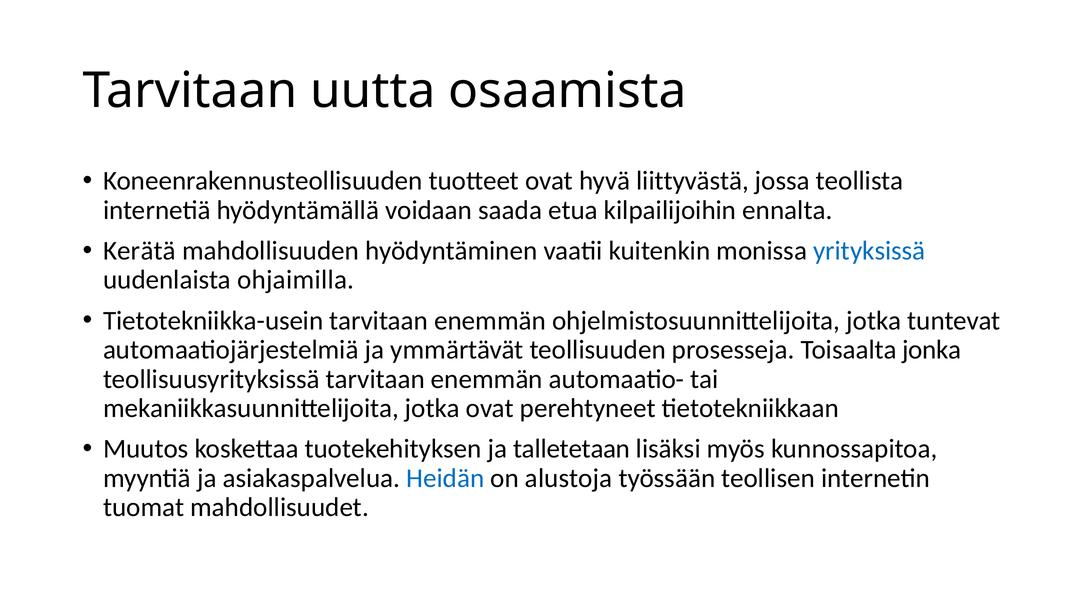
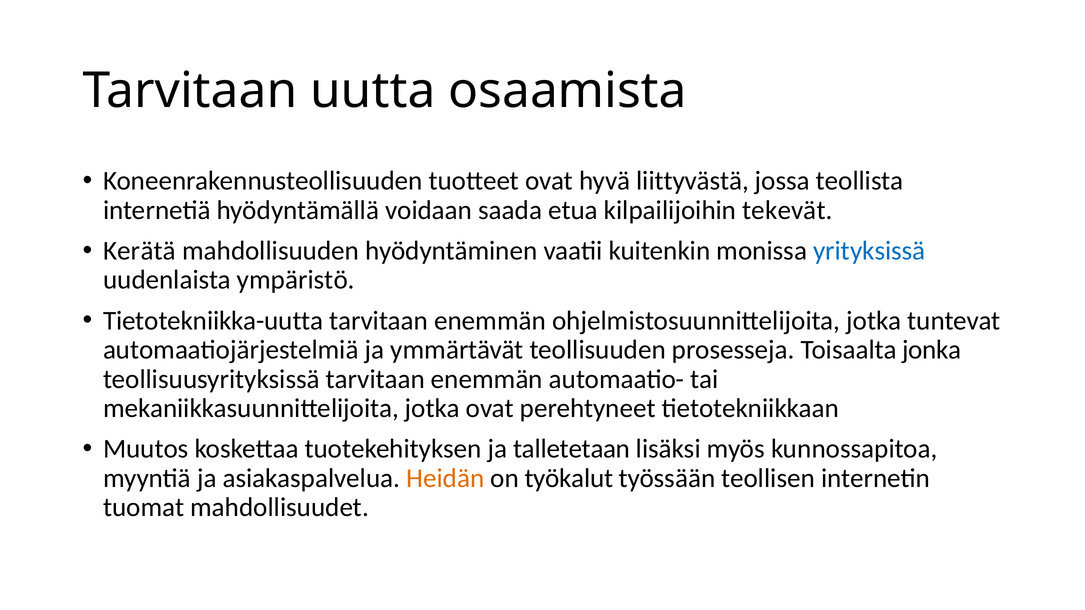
ennalta: ennalta -> tekevät
ohjaimilla: ohjaimilla -> ympäristö
Tietotekniikka-usein: Tietotekniikka-usein -> Tietotekniikka-uutta
Heidän colour: blue -> orange
alustoja: alustoja -> työkalut
